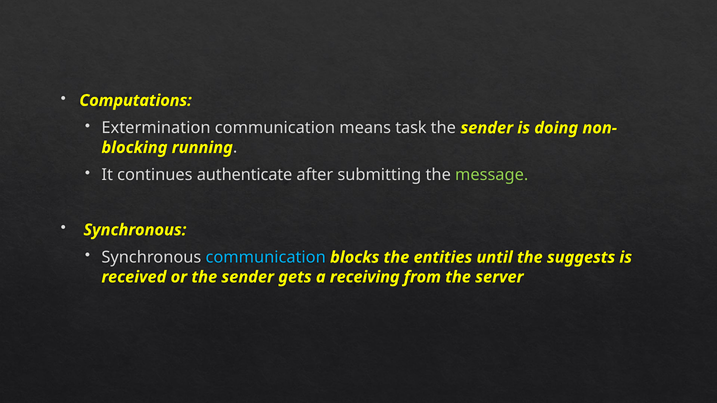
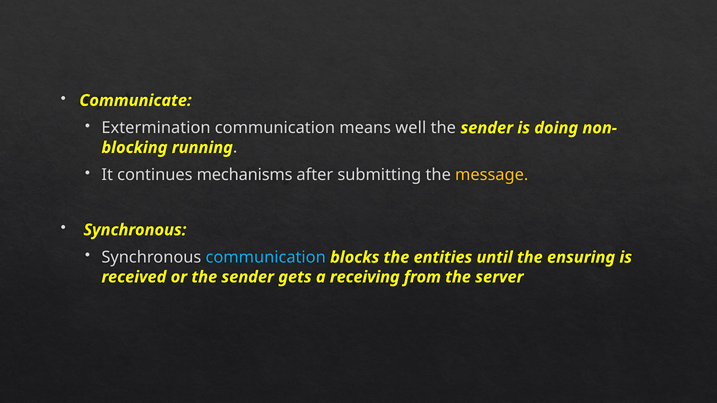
Computations: Computations -> Communicate
task: task -> well
authenticate: authenticate -> mechanisms
message colour: light green -> yellow
suggests: suggests -> ensuring
